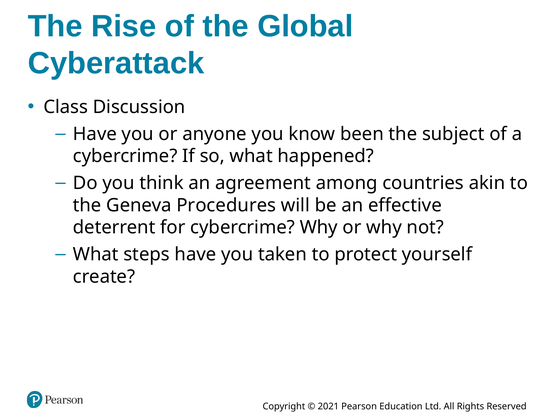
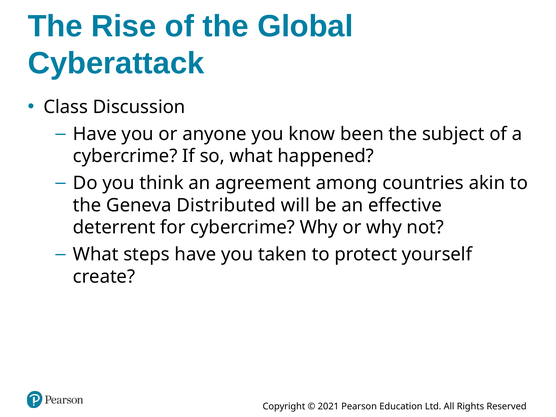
Procedures: Procedures -> Distributed
